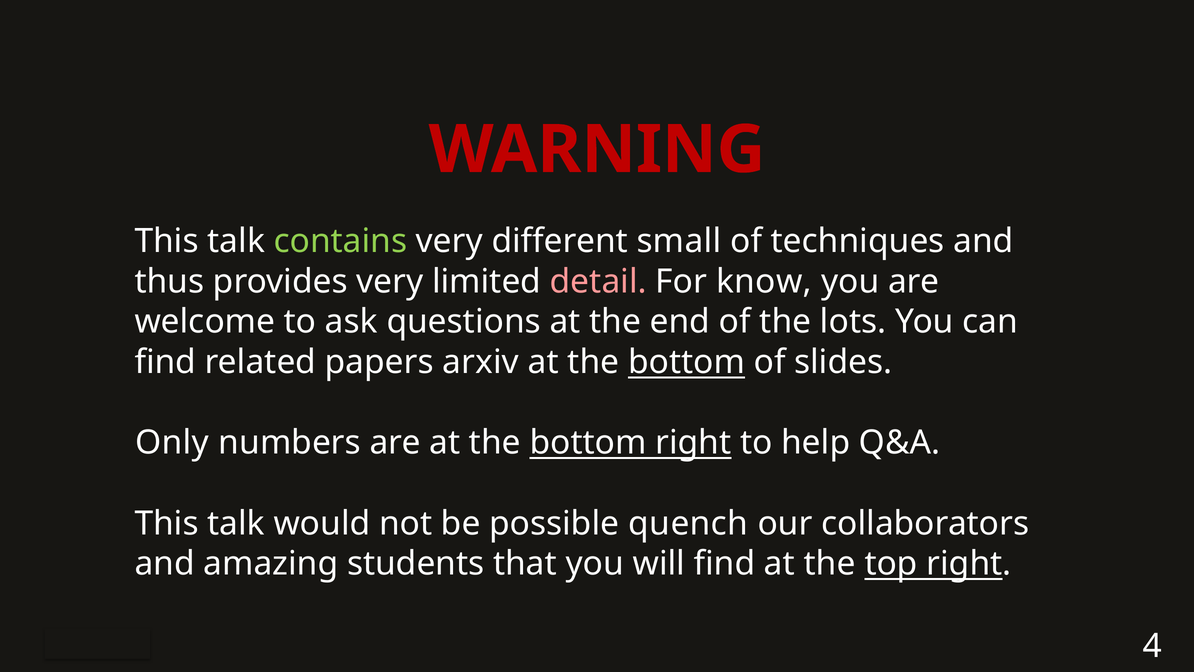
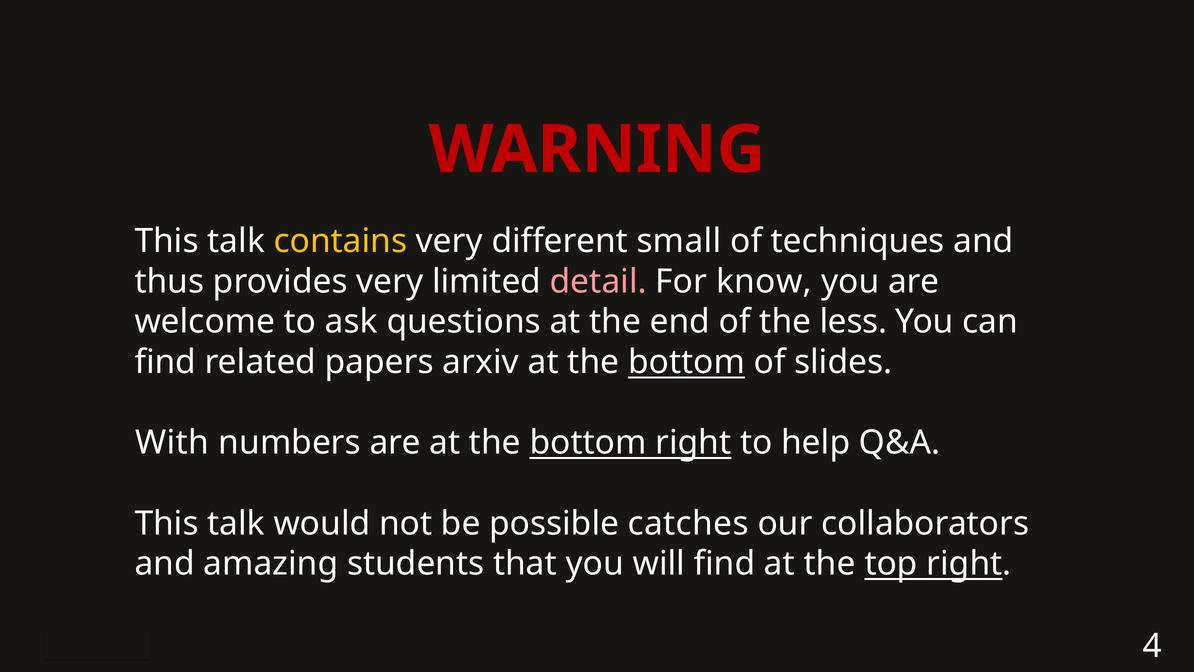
contains colour: light green -> yellow
lots: lots -> less
Only: Only -> With
quench: quench -> catches
